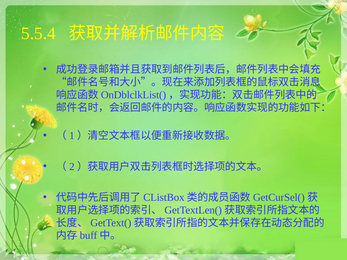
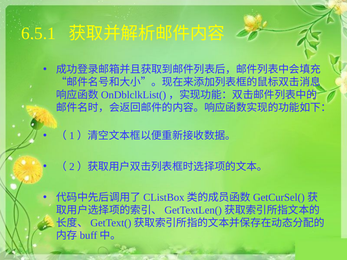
5.5.4: 5.5.4 -> 6.5.1
